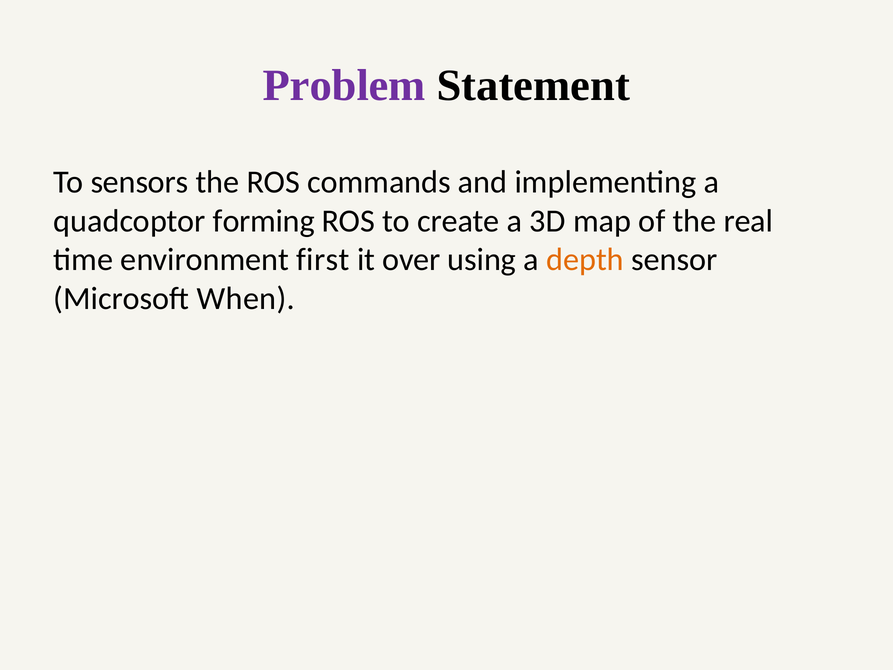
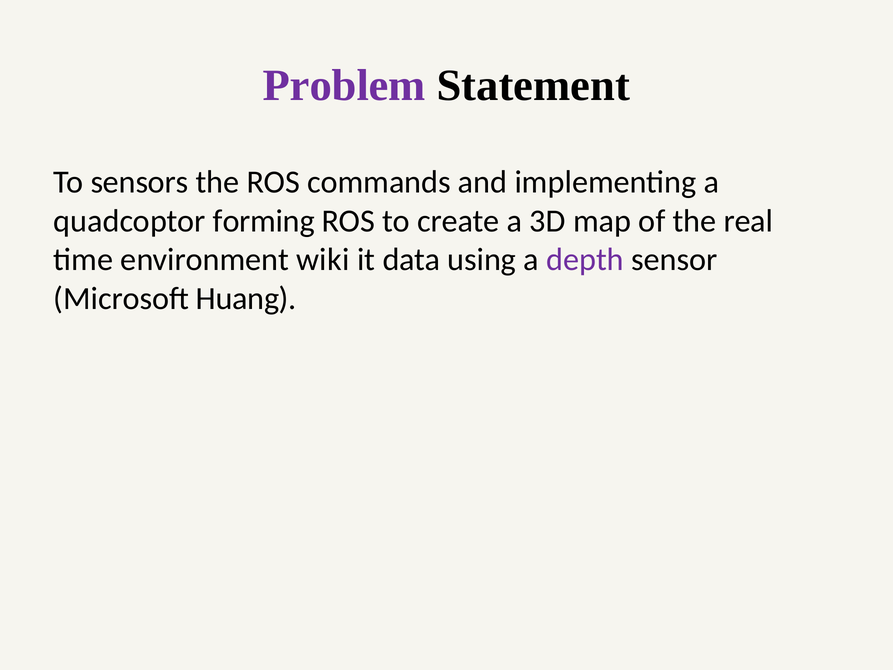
first: first -> wiki
over: over -> data
depth colour: orange -> purple
When: When -> Huang
